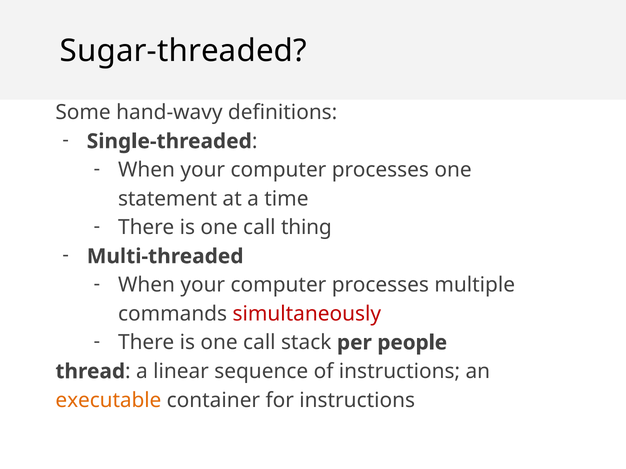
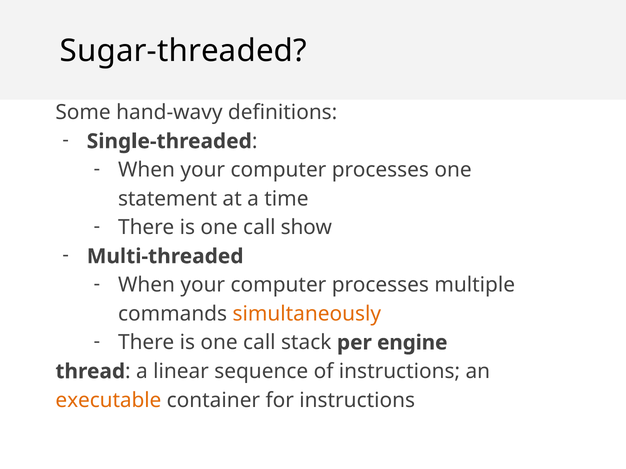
thing: thing -> show
simultaneously colour: red -> orange
people: people -> engine
